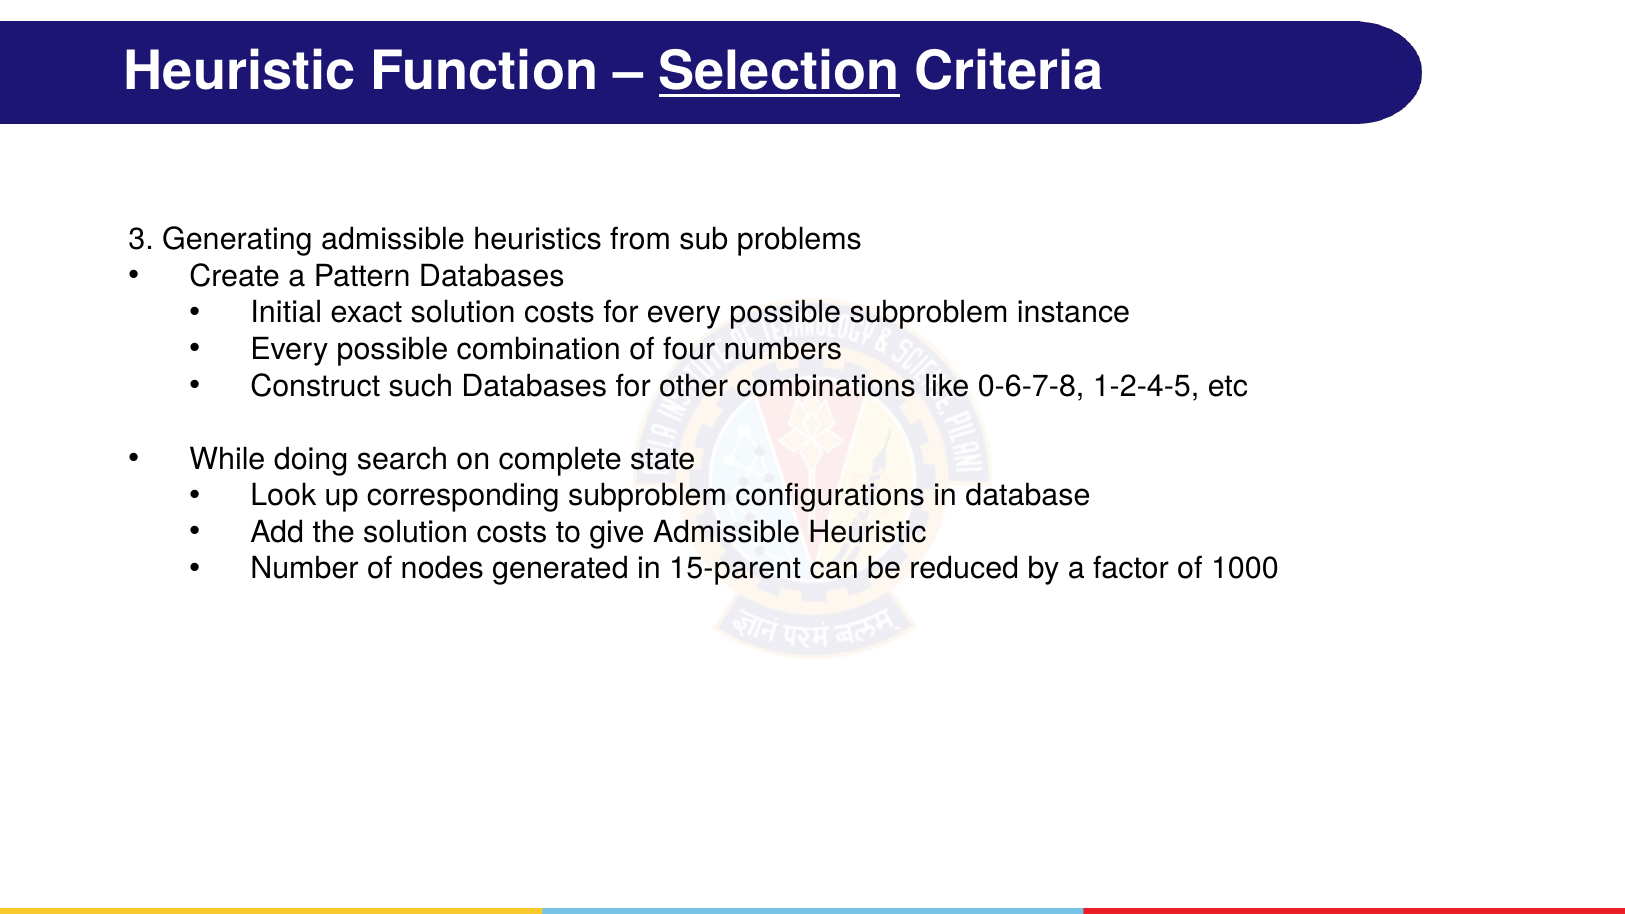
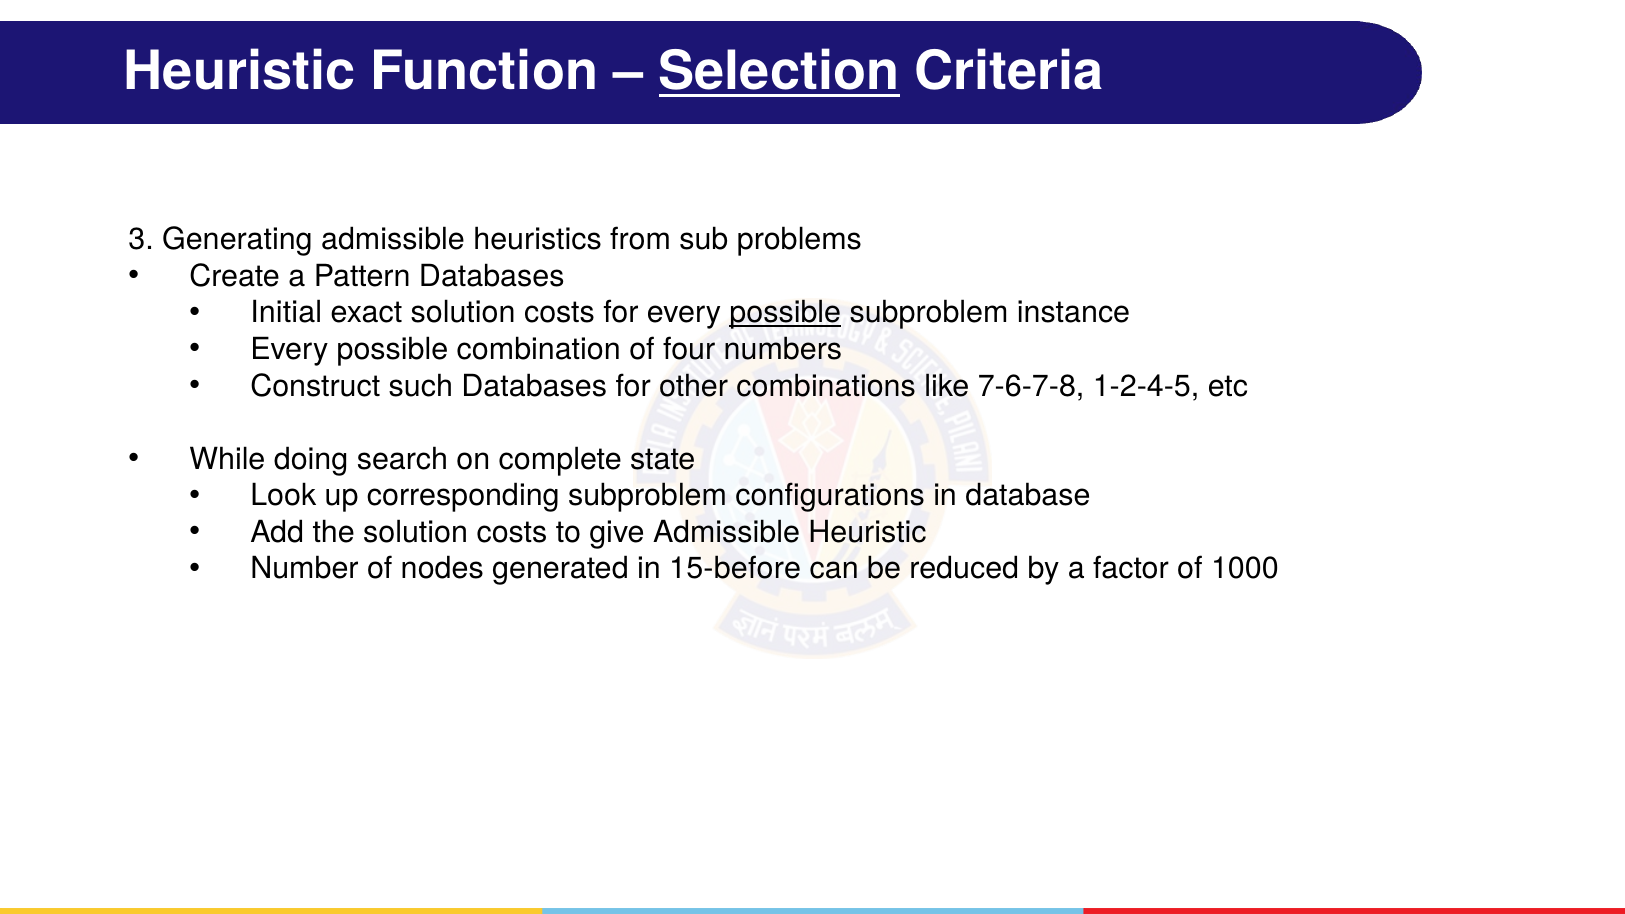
possible at (785, 313) underline: none -> present
0-6-7-8: 0-6-7-8 -> 7-6-7-8
15-parent: 15-parent -> 15-before
